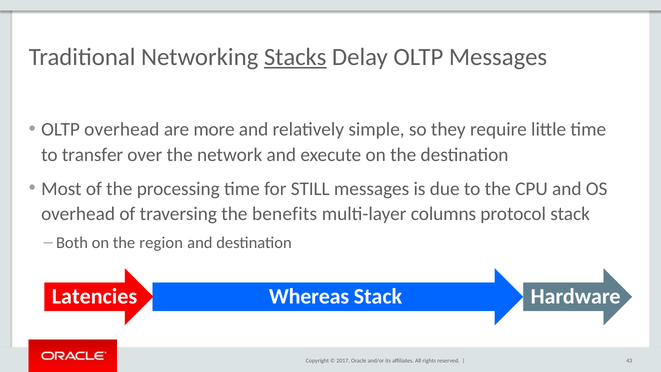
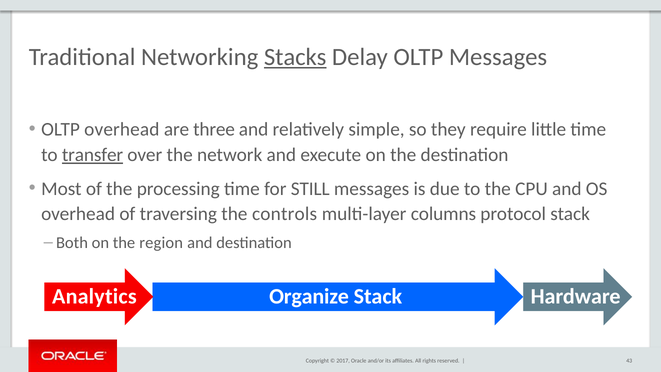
more: more -> three
transfer underline: none -> present
benefits: benefits -> controls
Latencies: Latencies -> Analytics
Whereas: Whereas -> Organize
